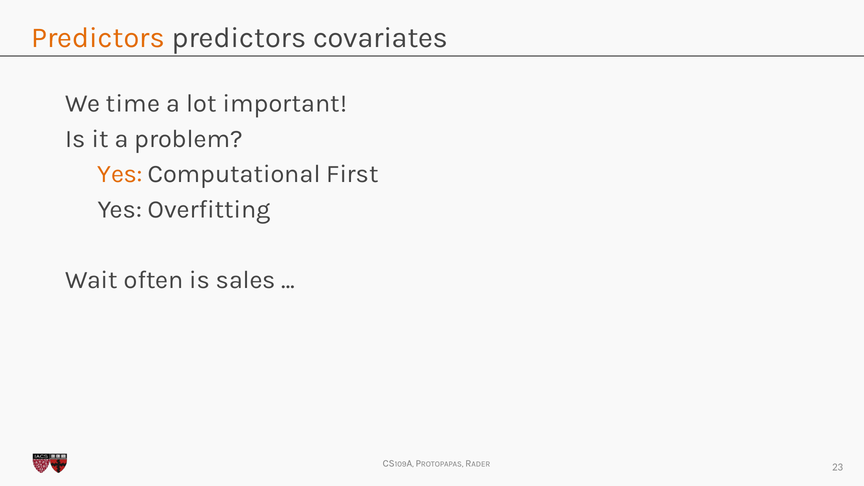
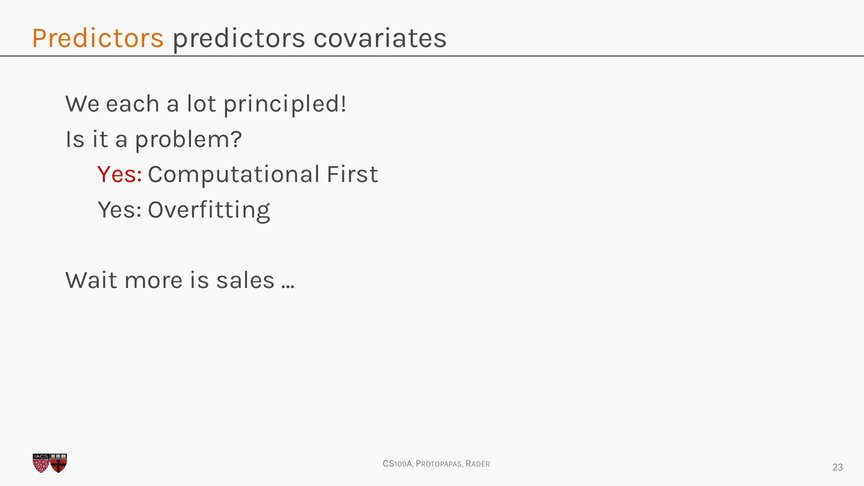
time: time -> each
important: important -> principled
Yes at (120, 174) colour: orange -> red
often: often -> more
